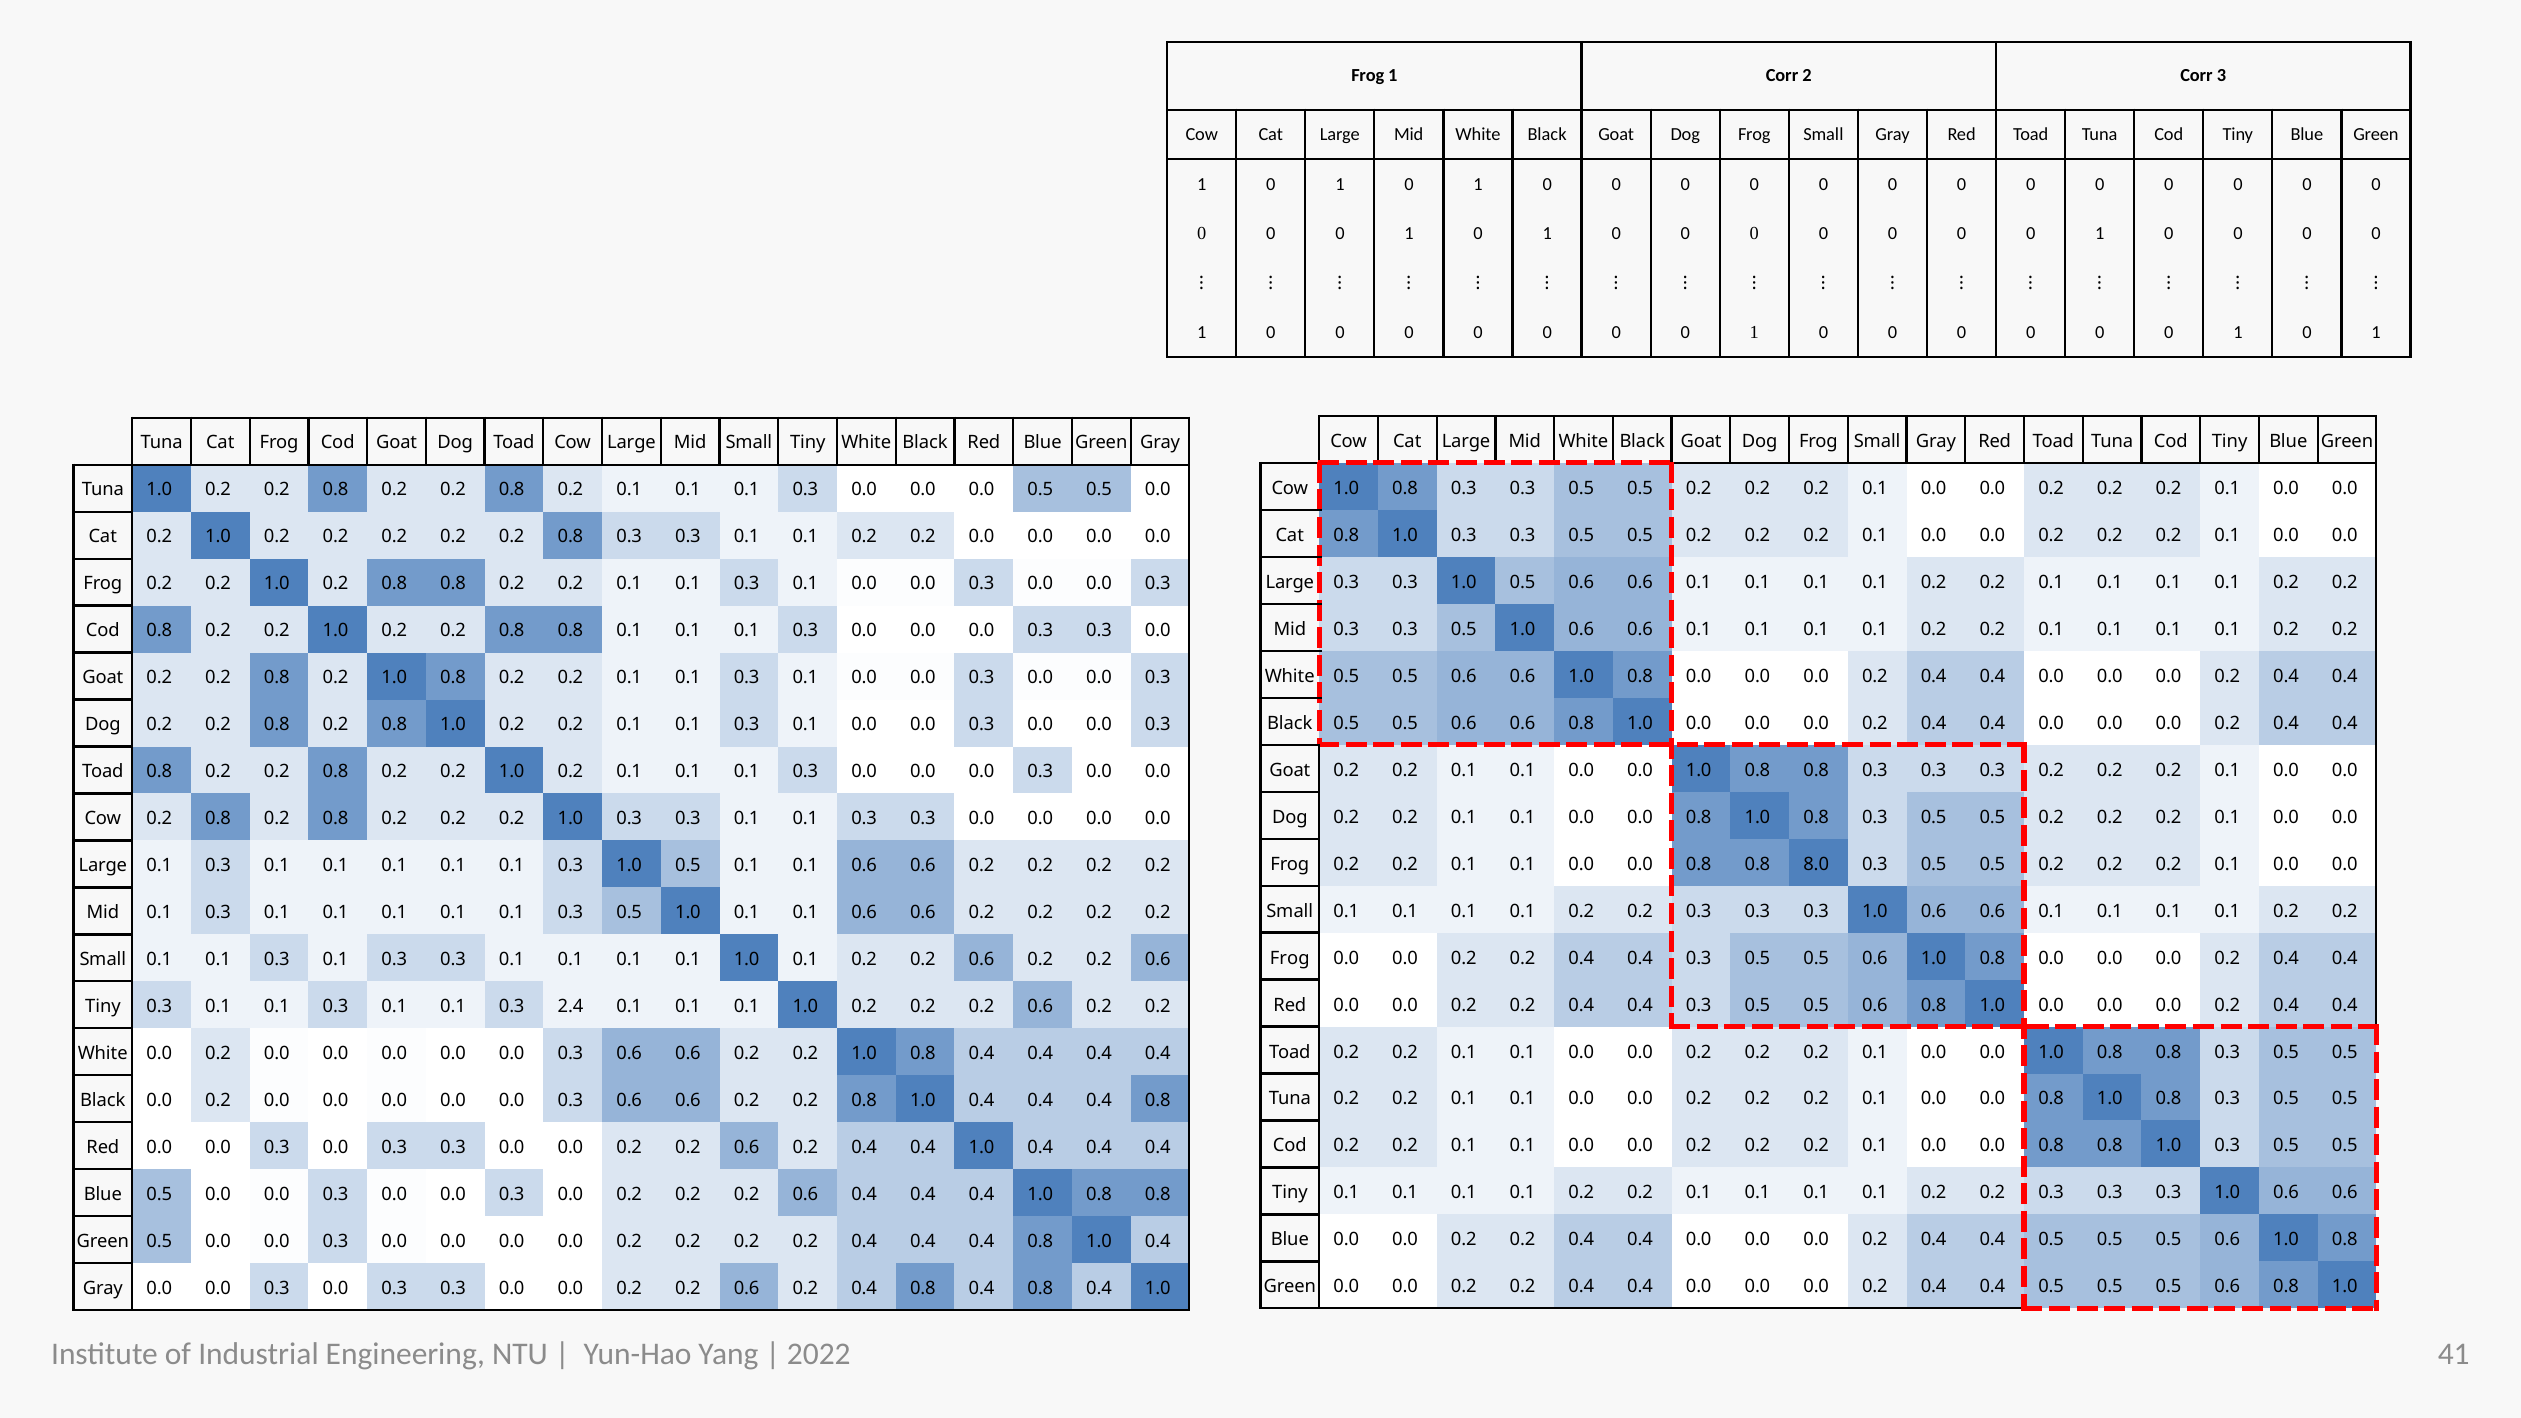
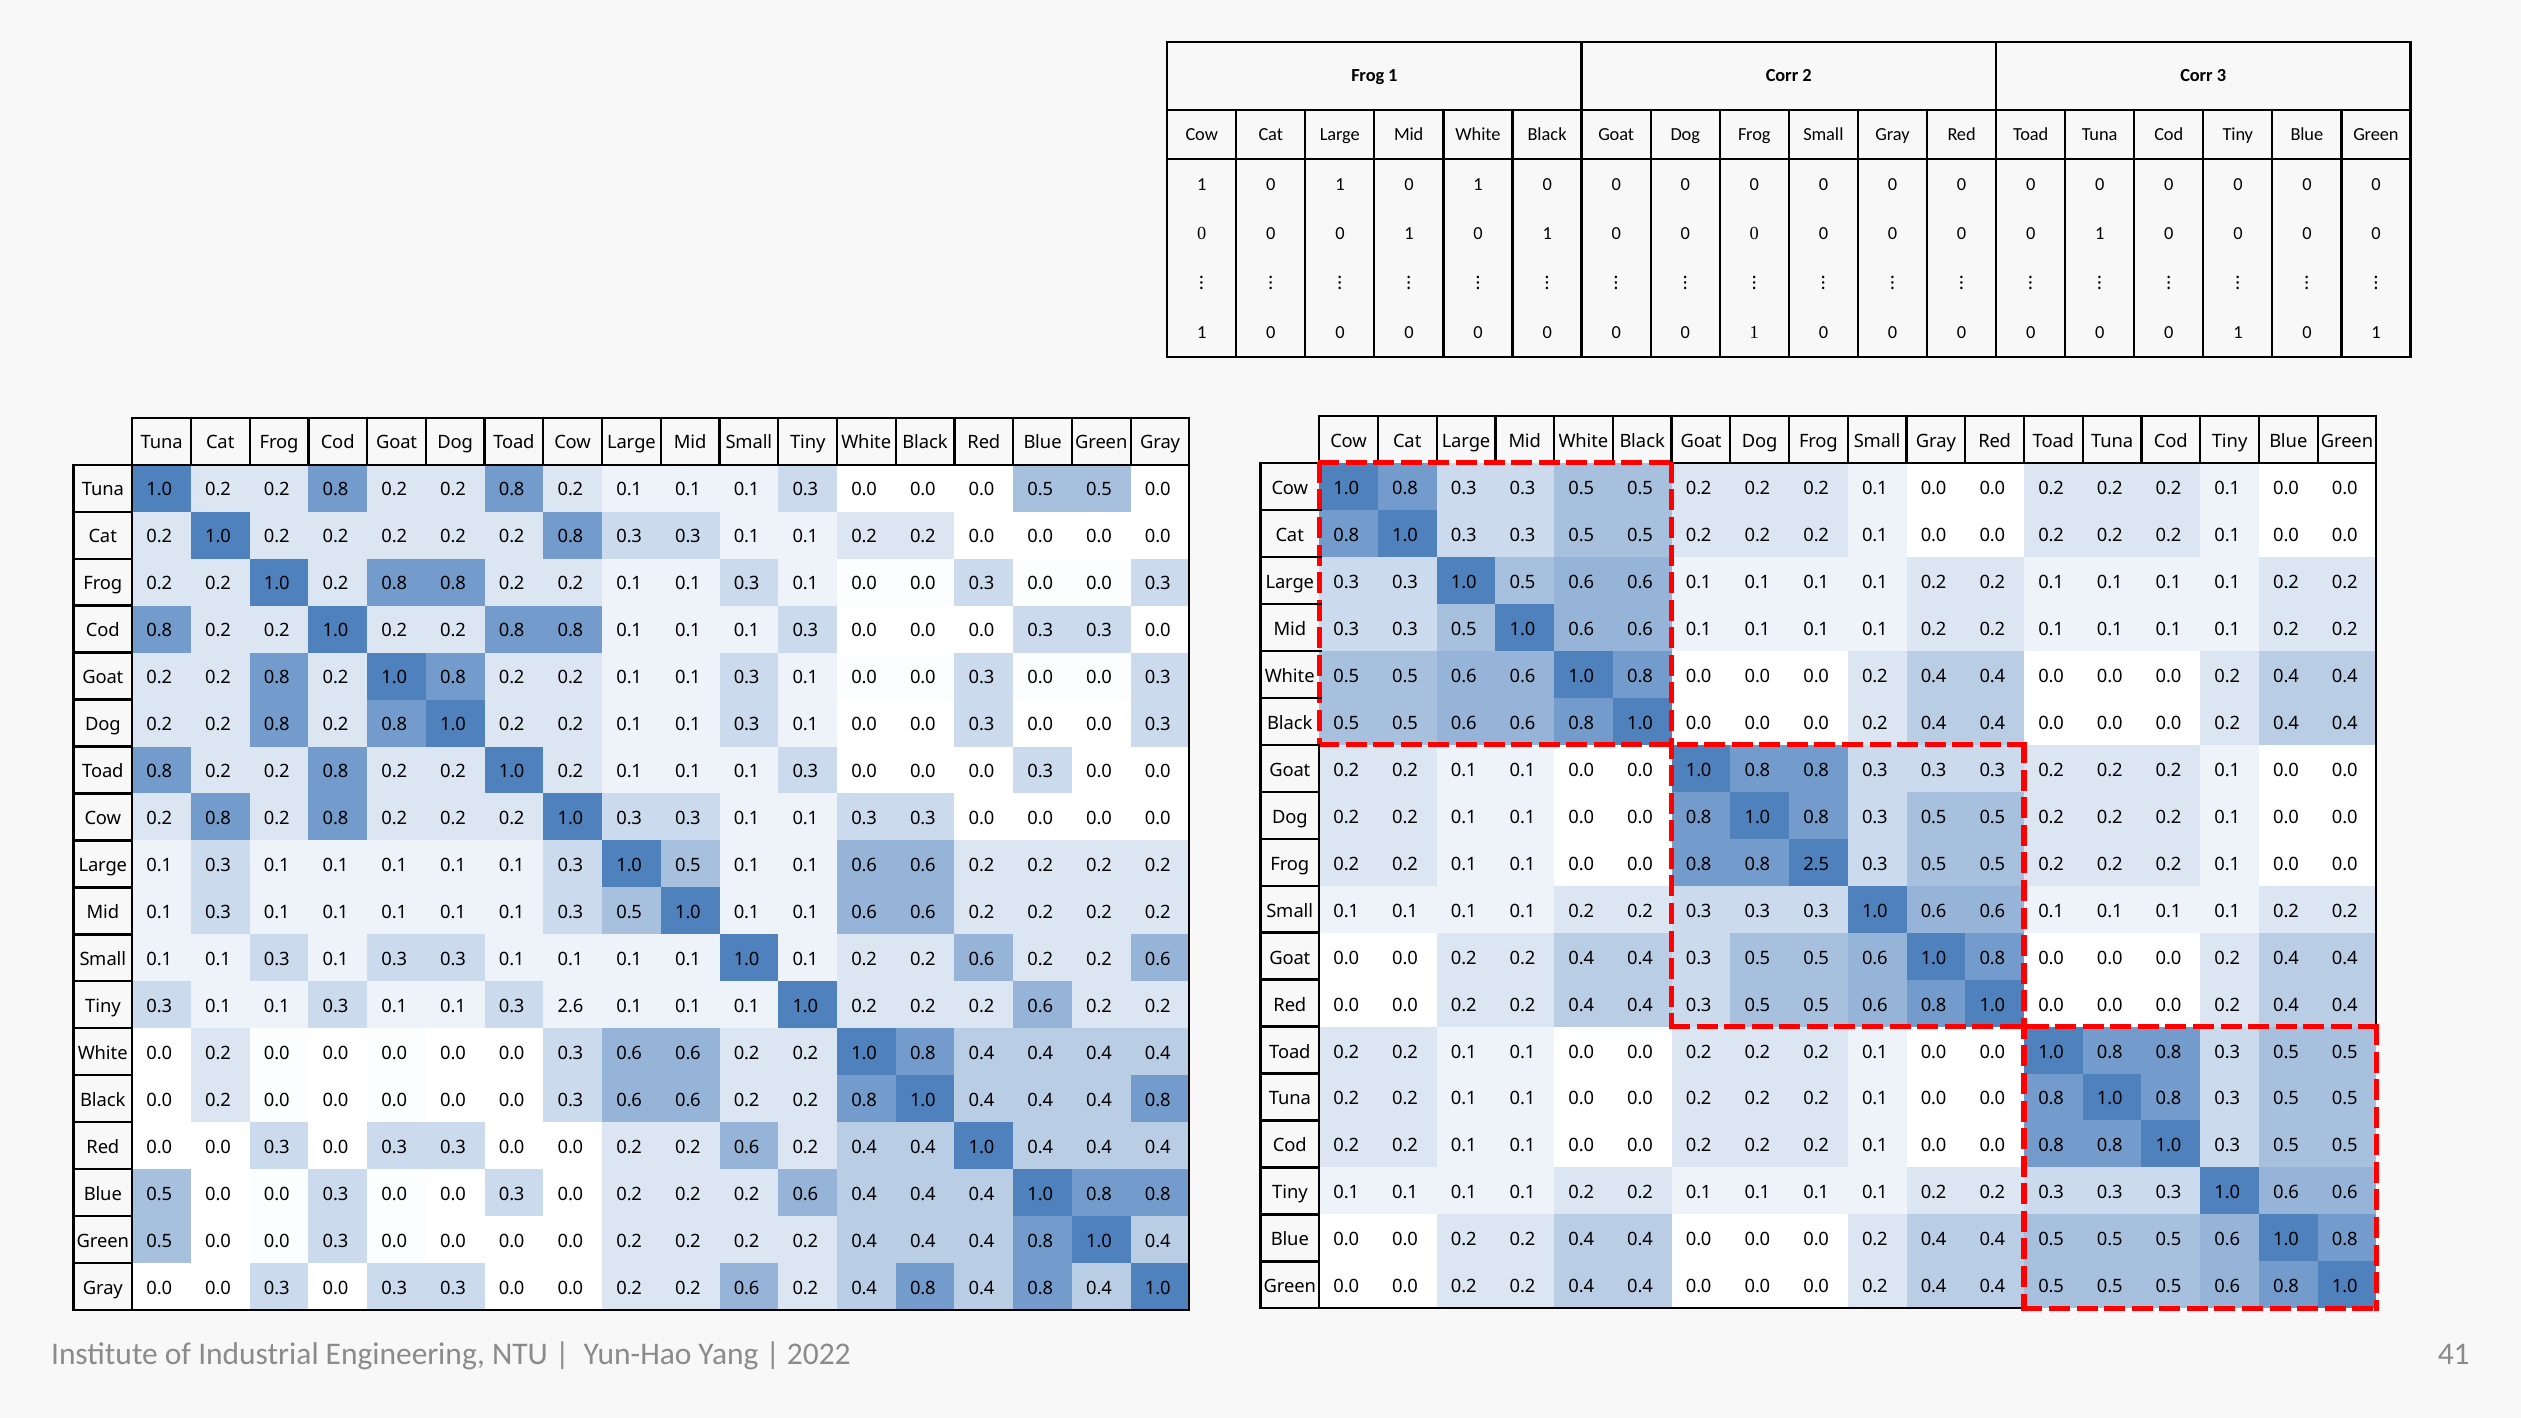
8.0: 8.0 -> 2.5
Frog at (1290, 958): Frog -> Goat
2.4: 2.4 -> 2.6
